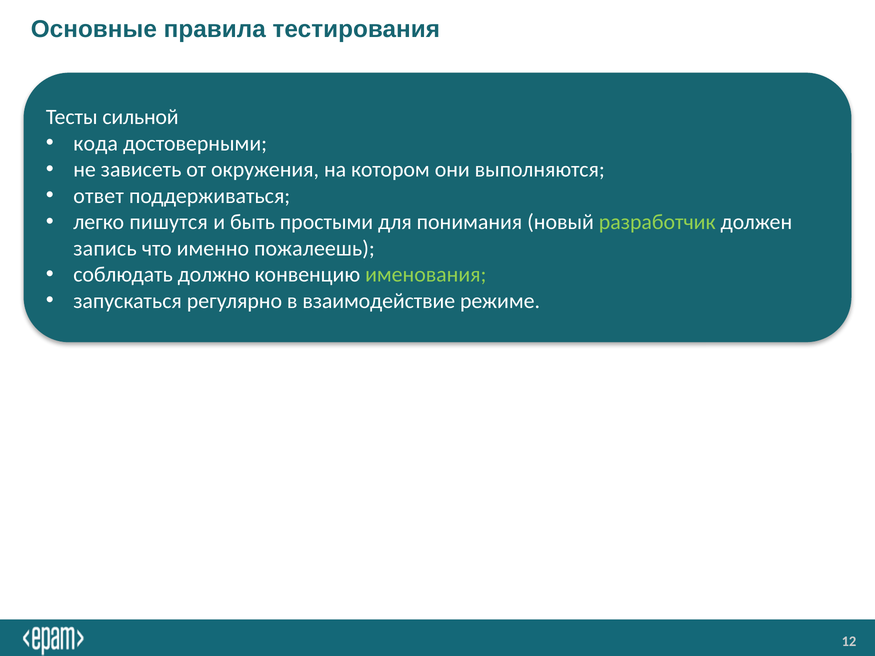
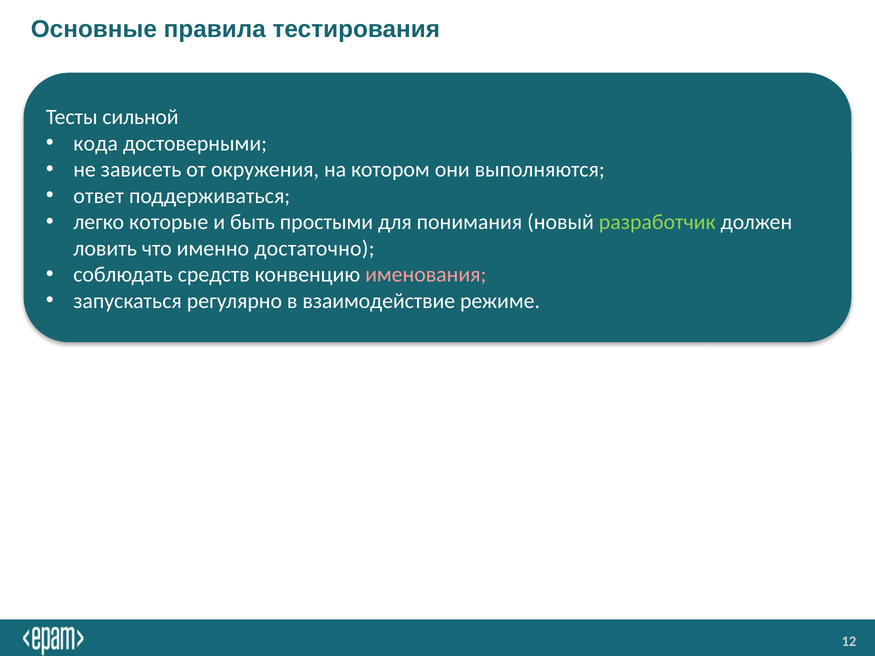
пишутся: пишутся -> которые
запись: запись -> ловить
пожалеешь: пожалеешь -> достаточно
должно: должно -> средств
именования colour: light green -> pink
